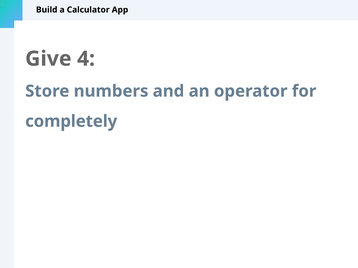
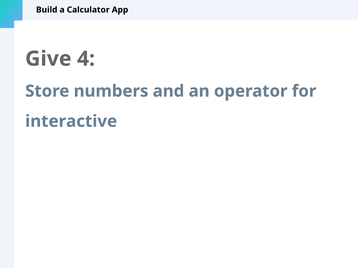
completely: completely -> interactive
